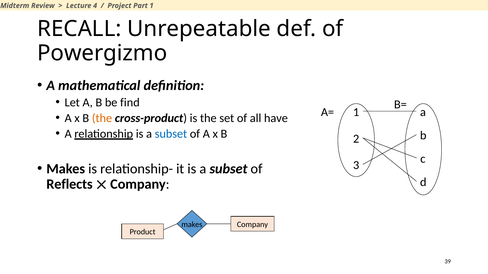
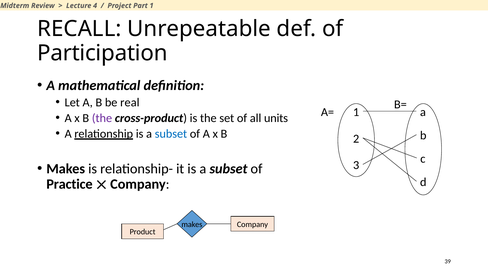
Powergizmo: Powergizmo -> Participation
find: find -> real
the at (102, 118) colour: orange -> purple
have: have -> units
Reflects: Reflects -> Practice
